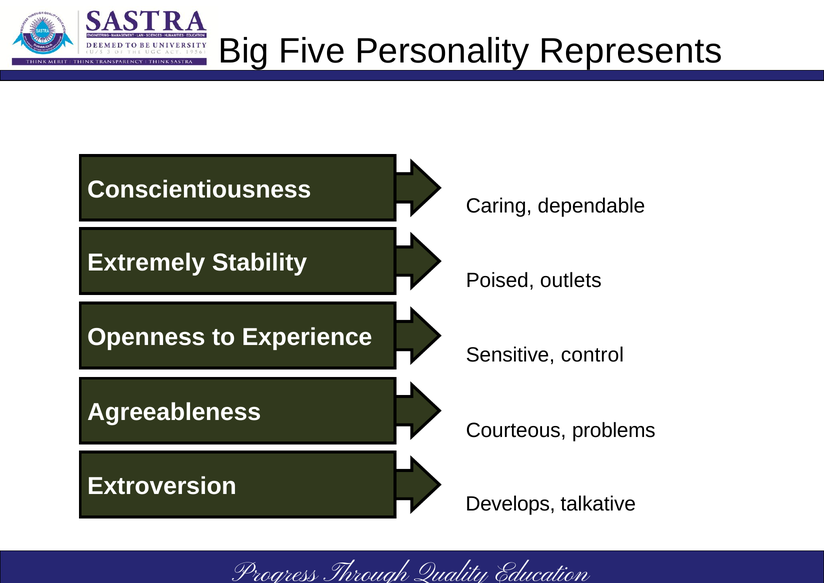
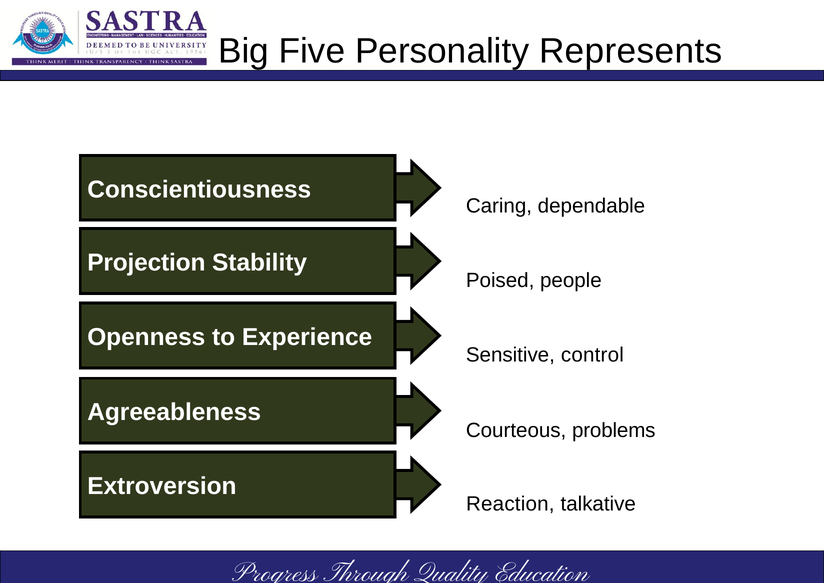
Extremely: Extremely -> Projection
outlets: outlets -> people
Develops: Develops -> Reaction
